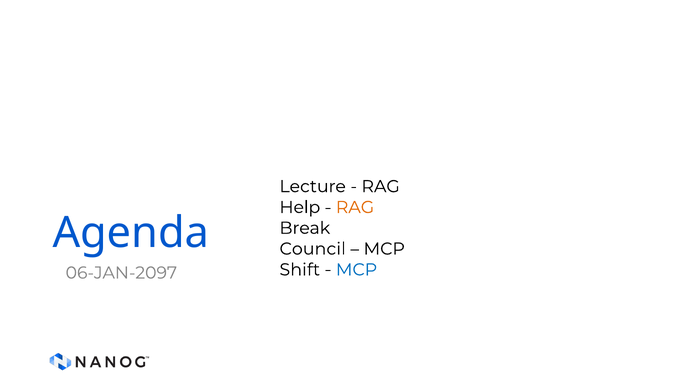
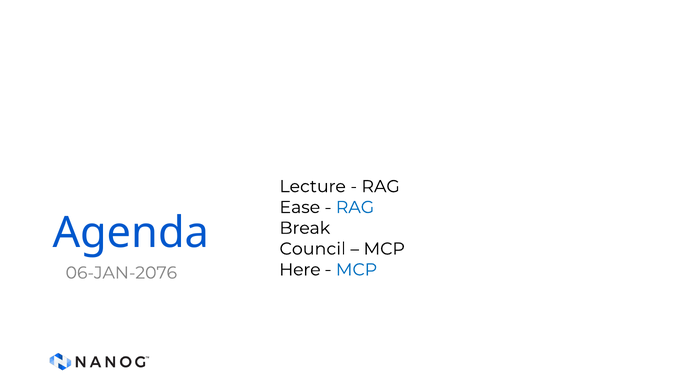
Help: Help -> Ease
RAG at (355, 207) colour: orange -> blue
Shift: Shift -> Here
06-JAN-2097: 06-JAN-2097 -> 06-JAN-2076
